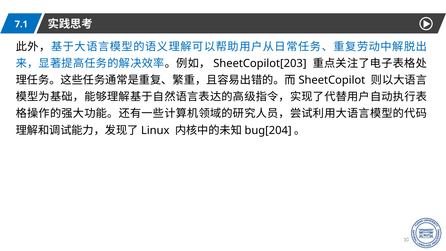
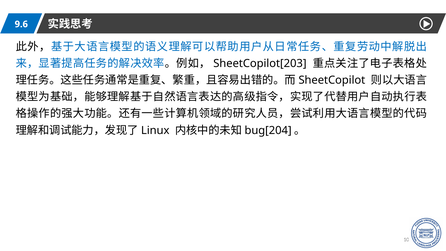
7.1: 7.1 -> 9.6
